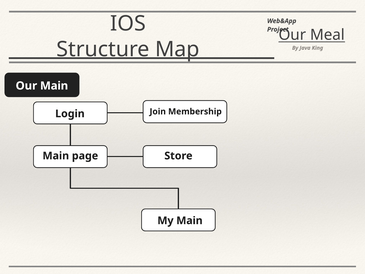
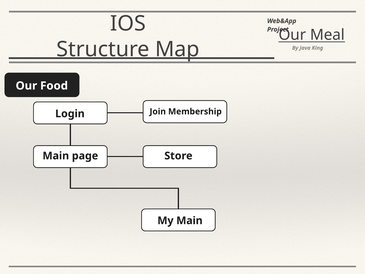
Our Main: Main -> Food
